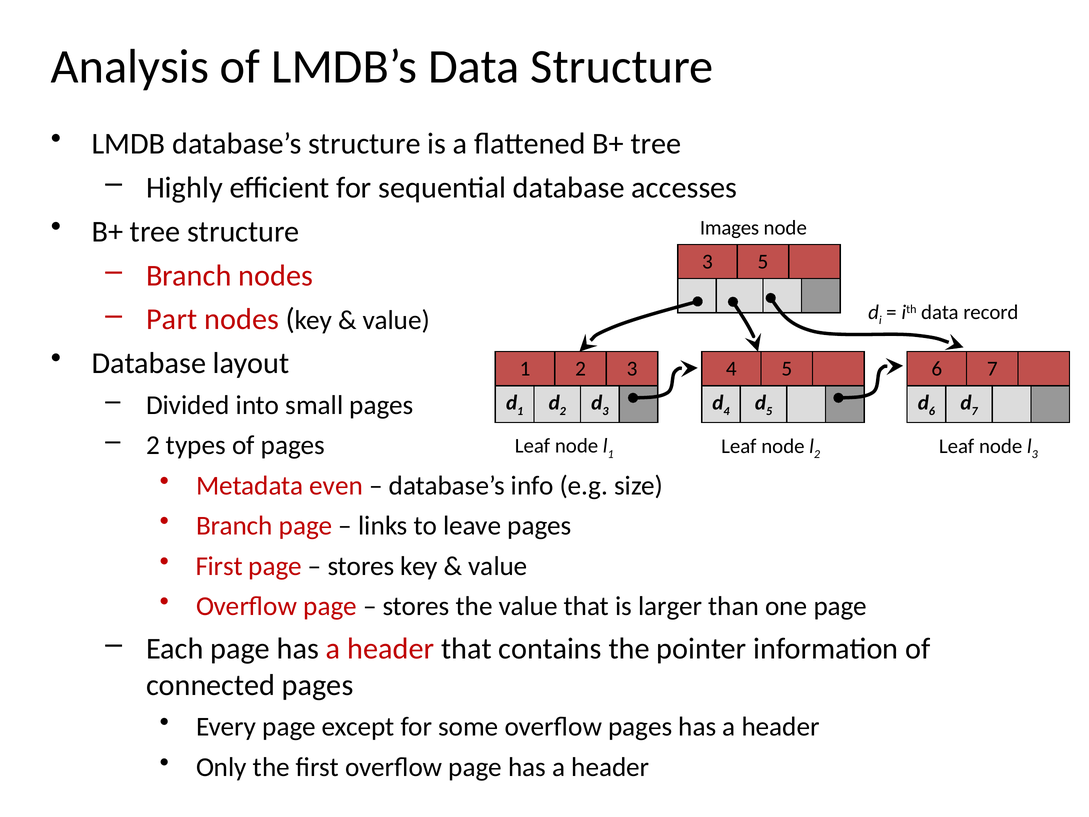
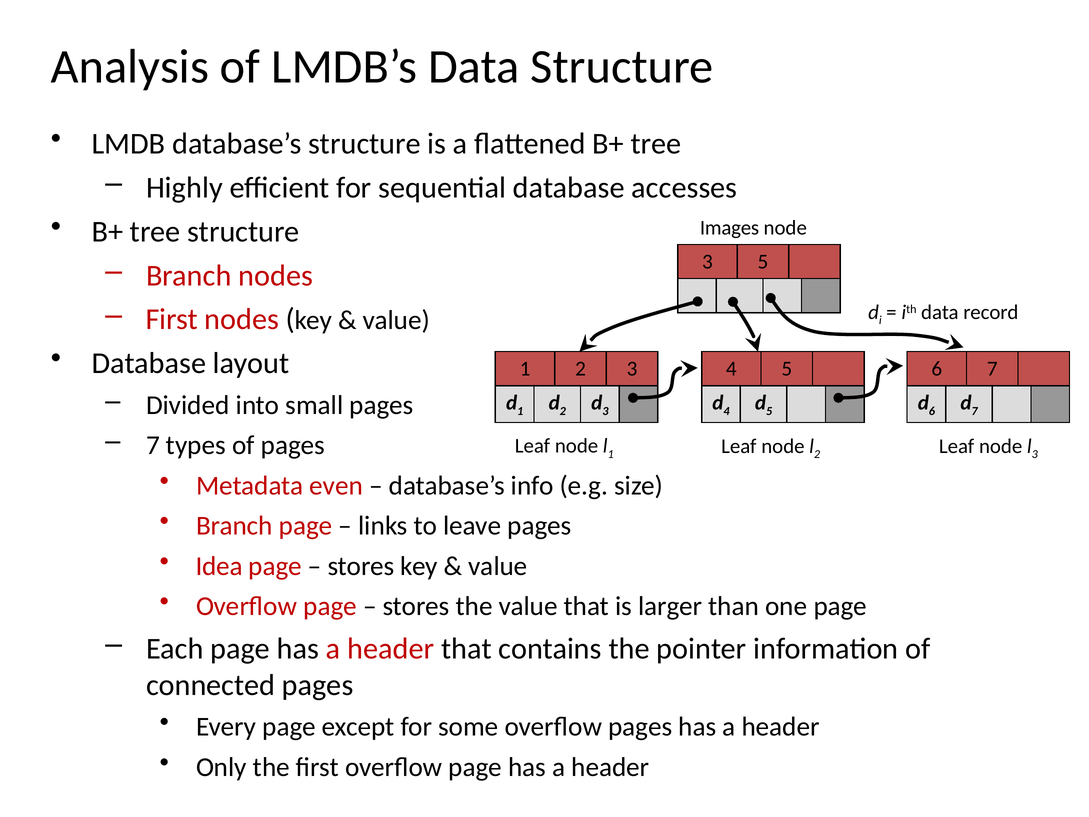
Part at (172, 319): Part -> First
2 at (153, 445): 2 -> 7
First at (219, 566): First -> Idea
